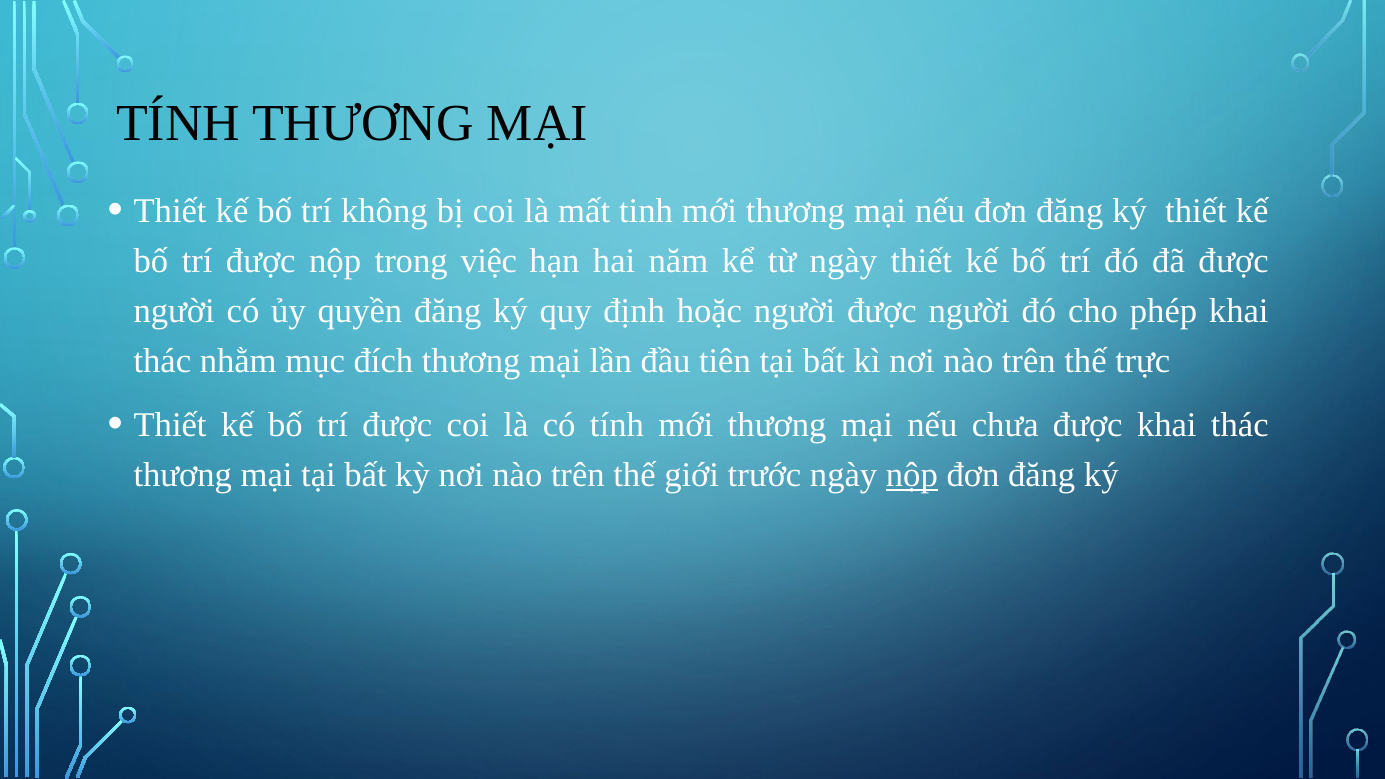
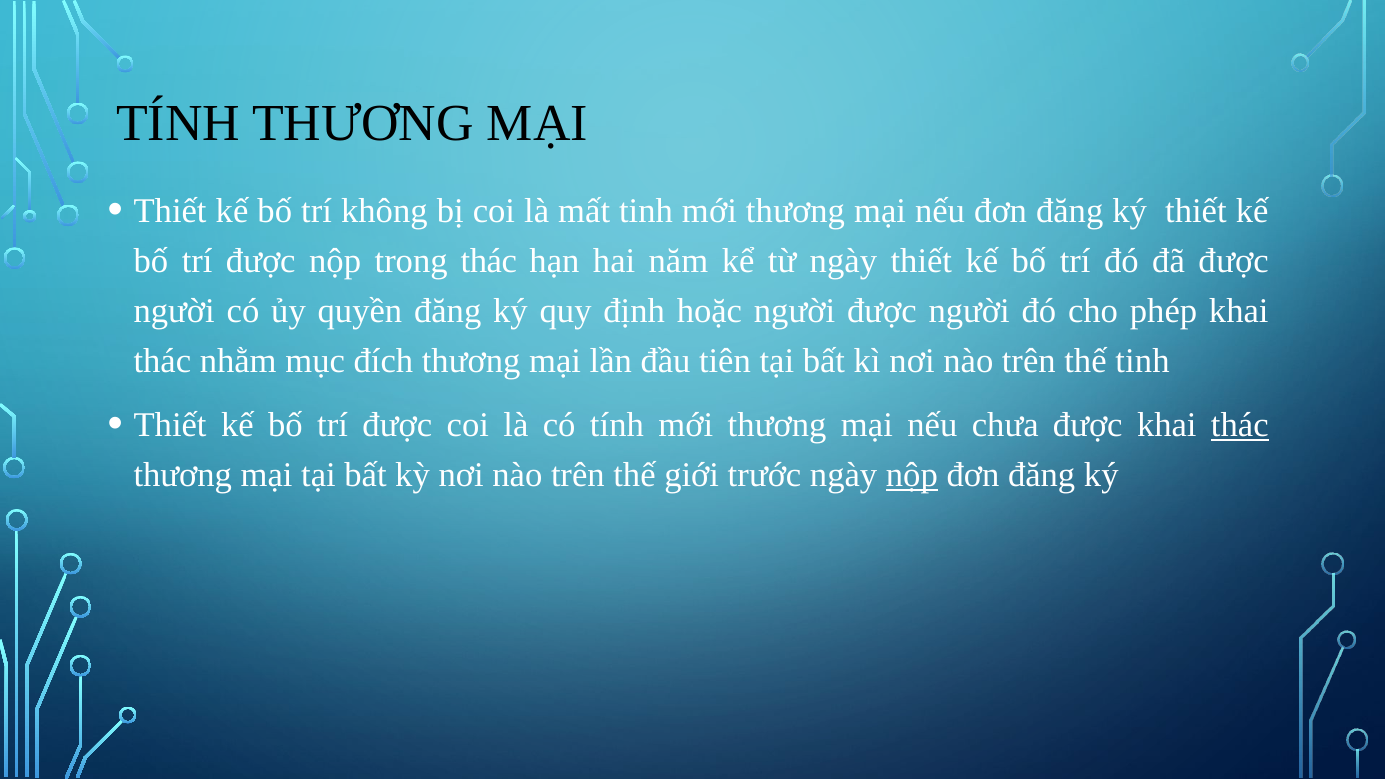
trong việc: việc -> thác
thế trực: trực -> tinh
thác at (1240, 425) underline: none -> present
